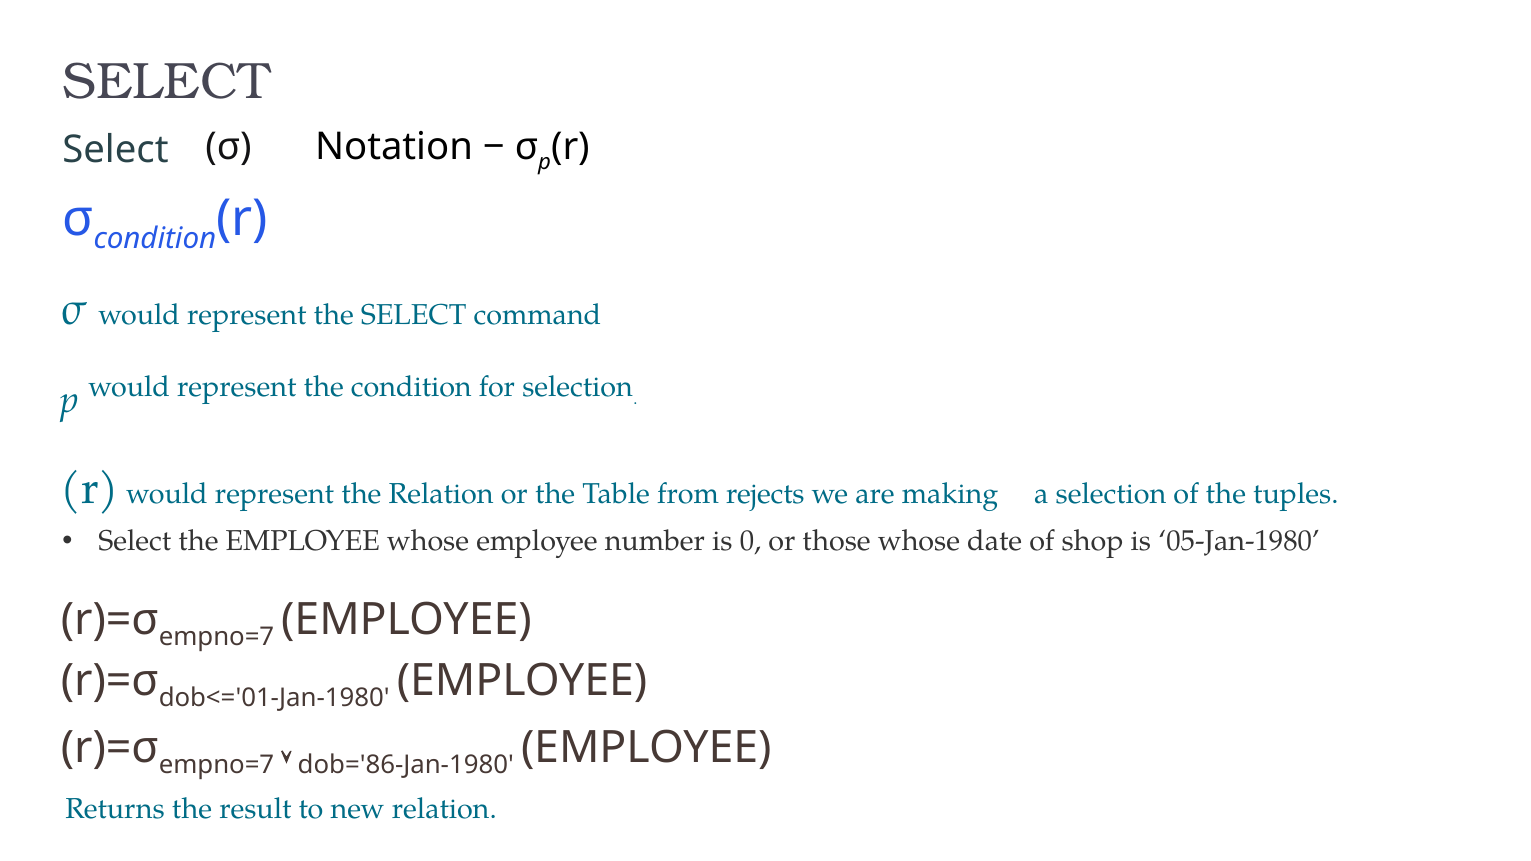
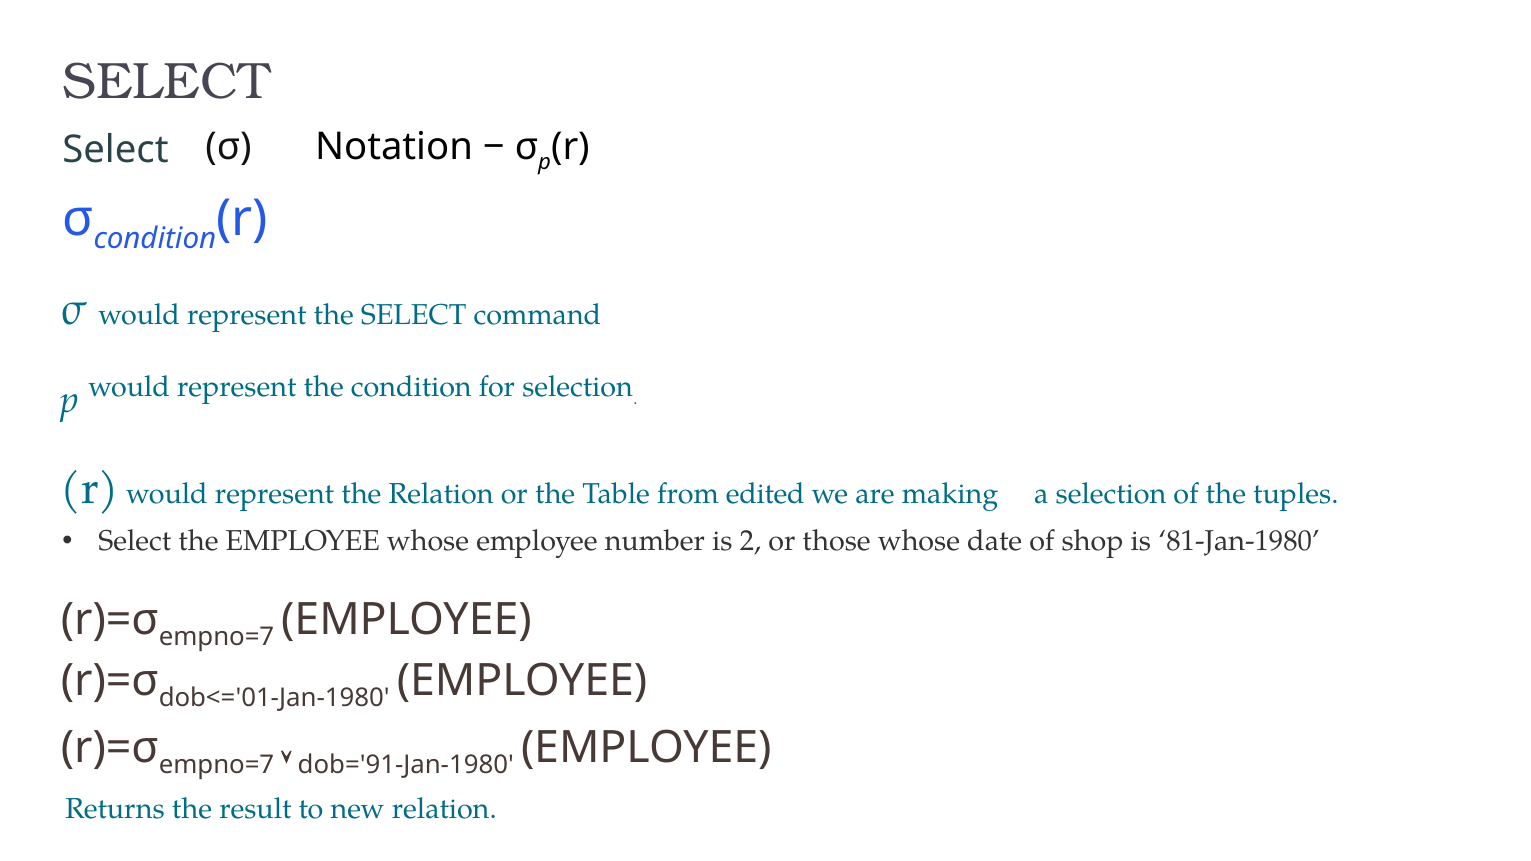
rejects: rejects -> edited
0: 0 -> 2
05-Jan-1980: 05-Jan-1980 -> 81-Jan-1980
dob='86-Jan-1980: dob='86-Jan-1980 -> dob='91-Jan-1980
